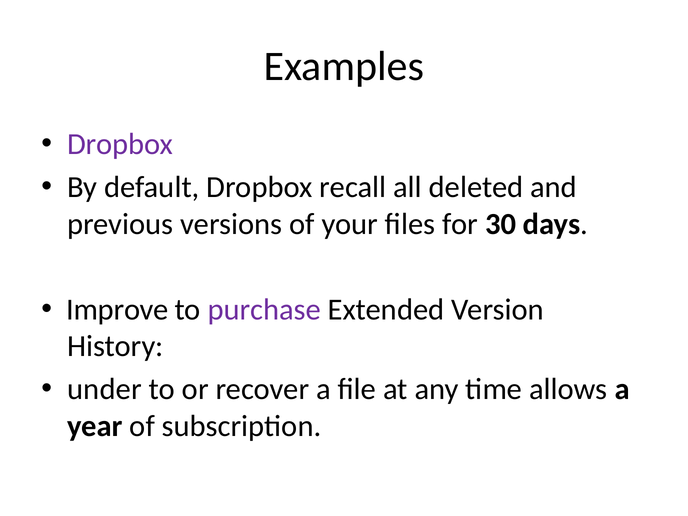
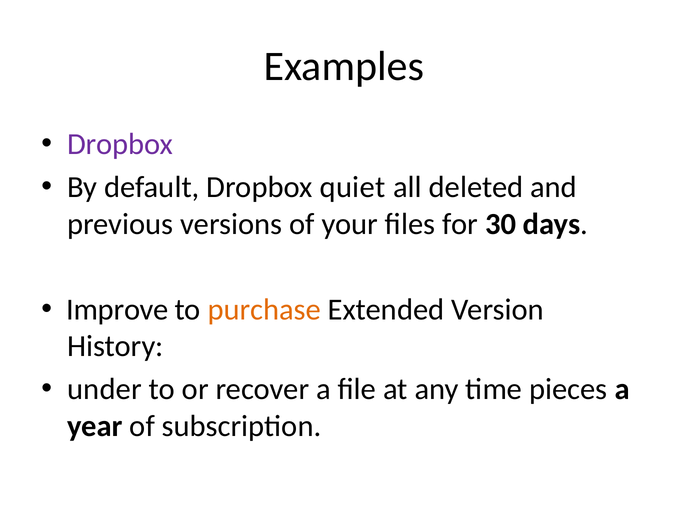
recall: recall -> quiet
purchase colour: purple -> orange
allows: allows -> pieces
